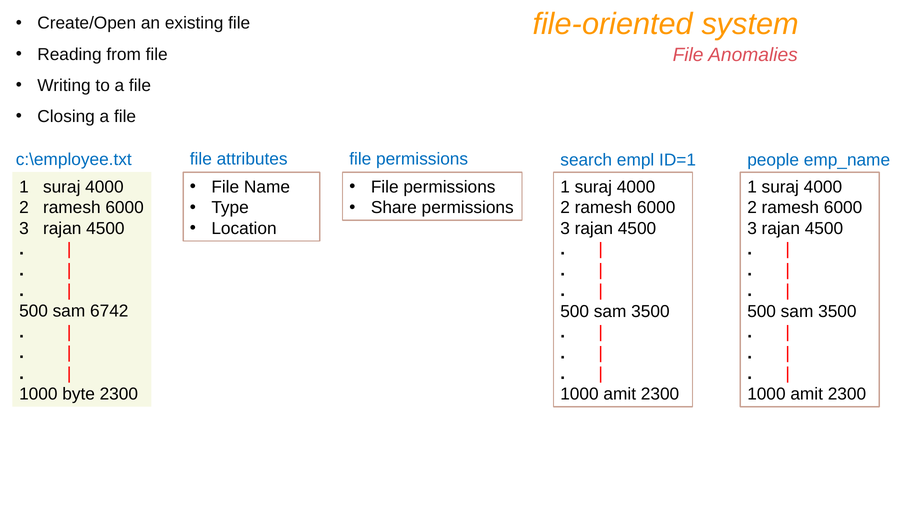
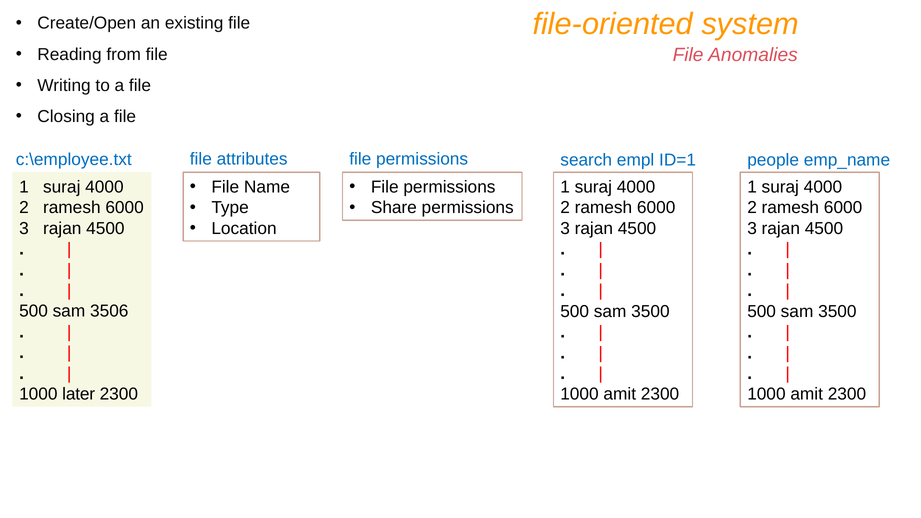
6742: 6742 -> 3506
byte: byte -> later
